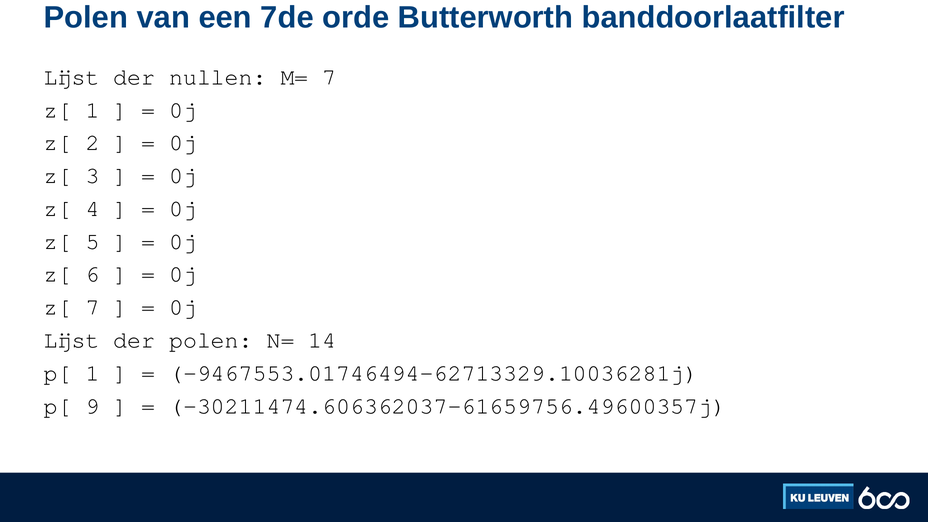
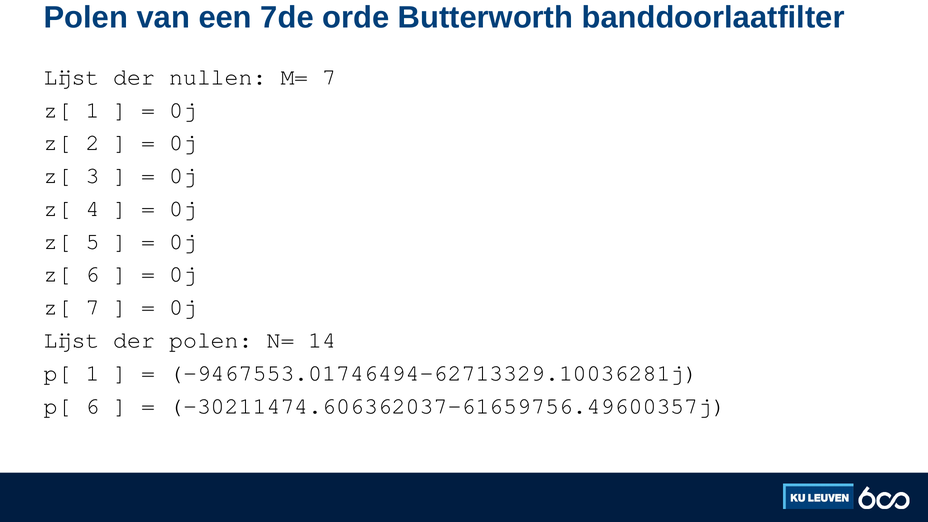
p[ 9: 9 -> 6
